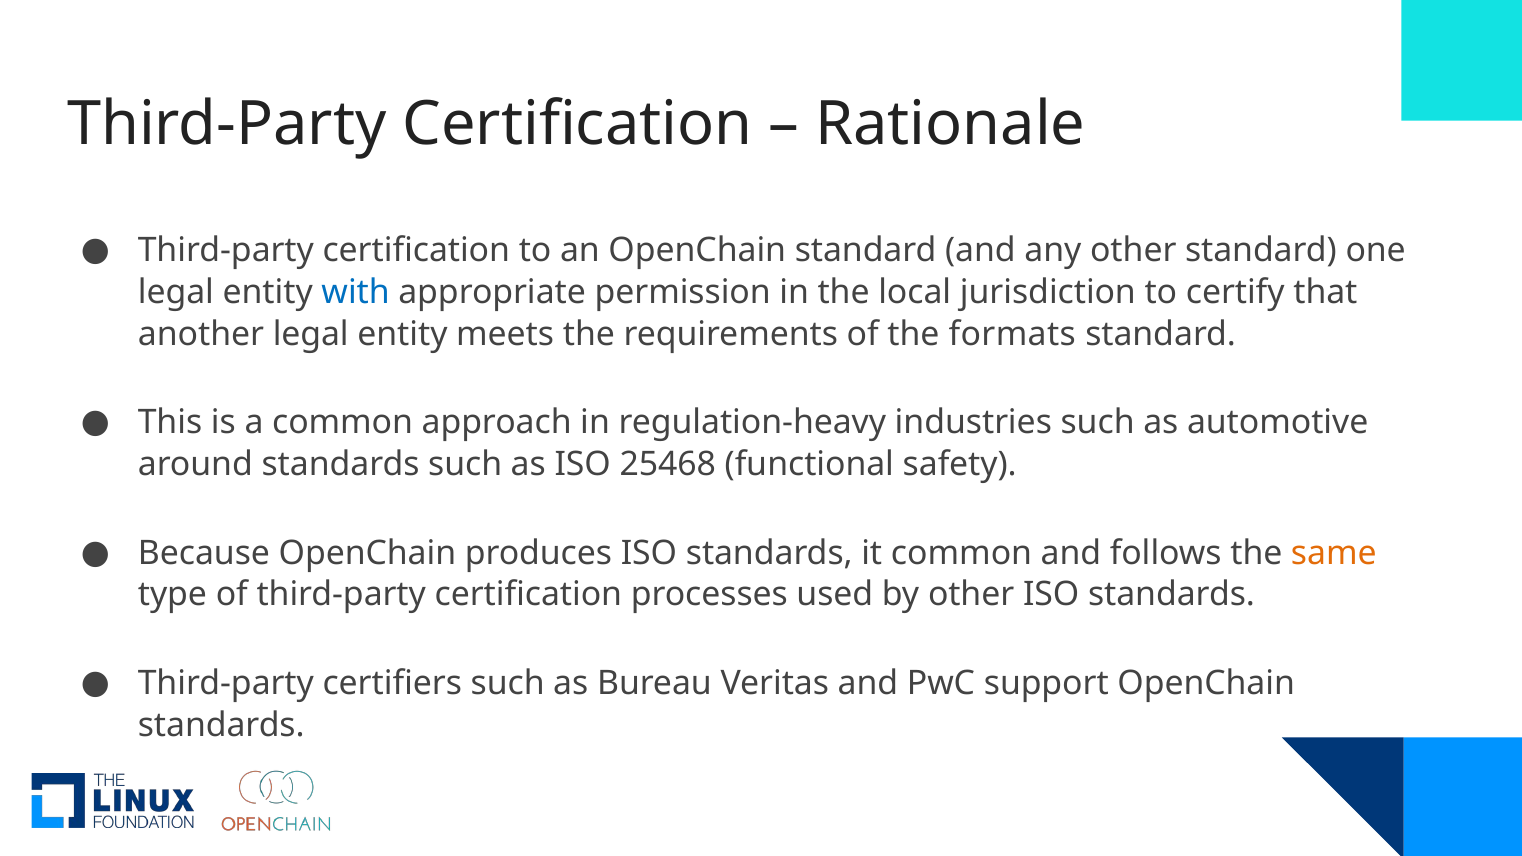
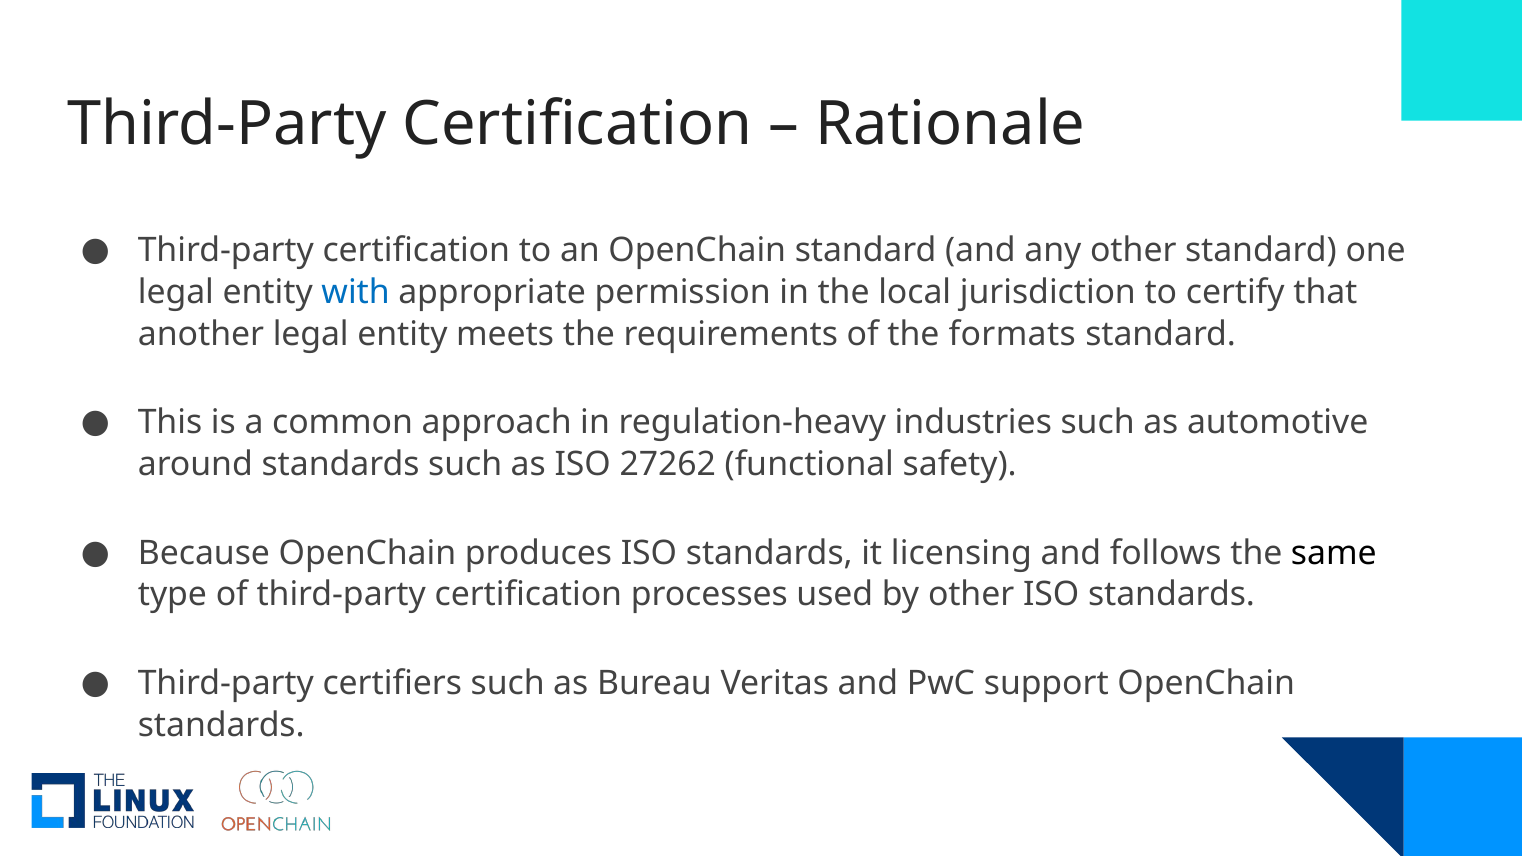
25468: 25468 -> 27262
it common: common -> licensing
same colour: orange -> black
